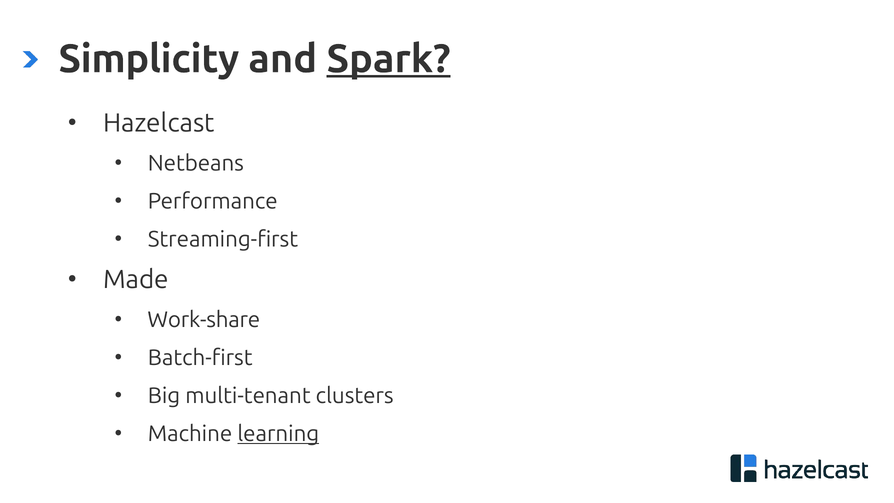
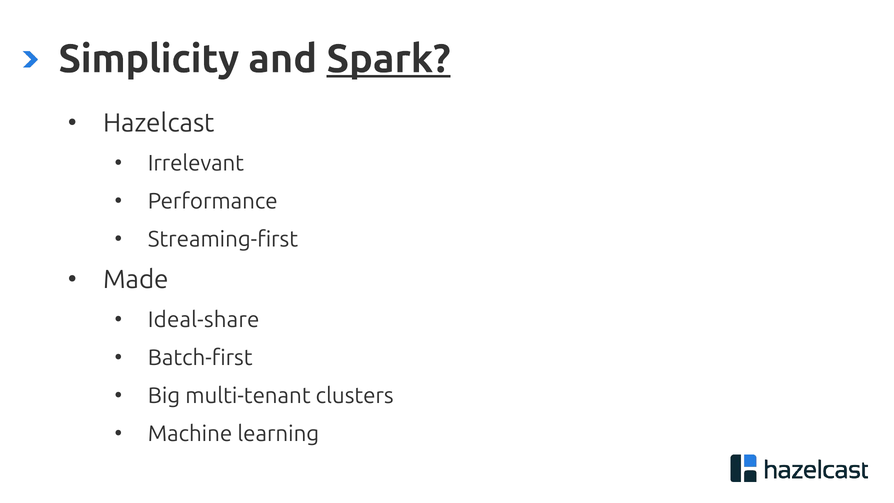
Netbeans: Netbeans -> Irrelevant
Work-share: Work-share -> Ideal-share
learning underline: present -> none
